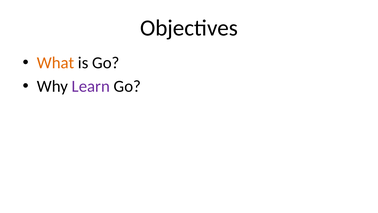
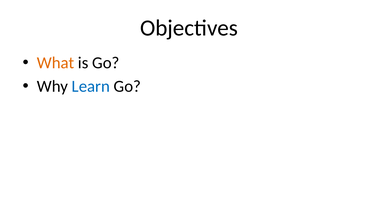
Learn colour: purple -> blue
